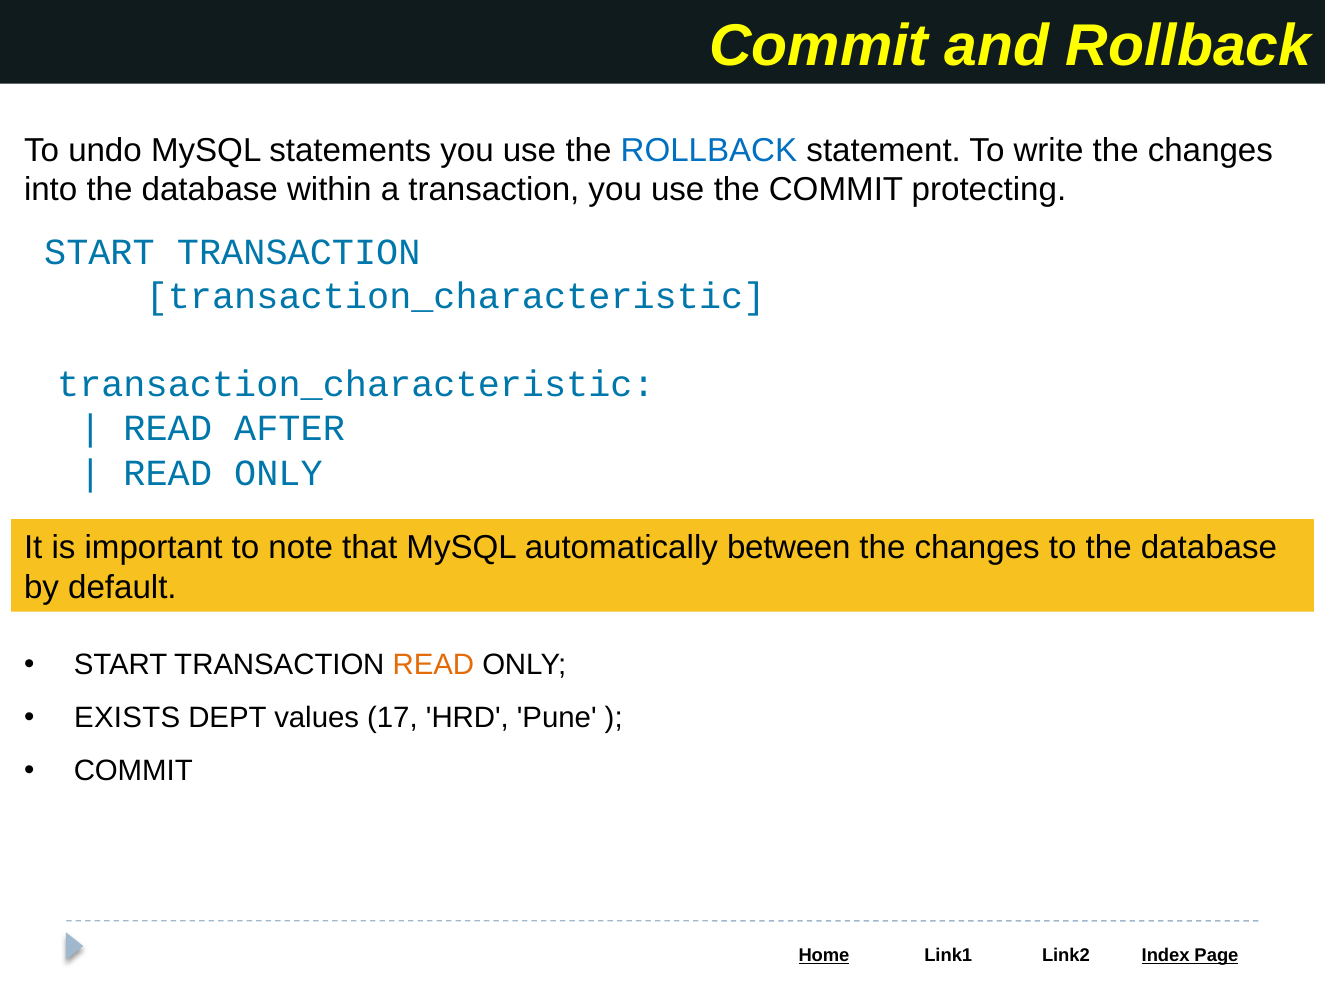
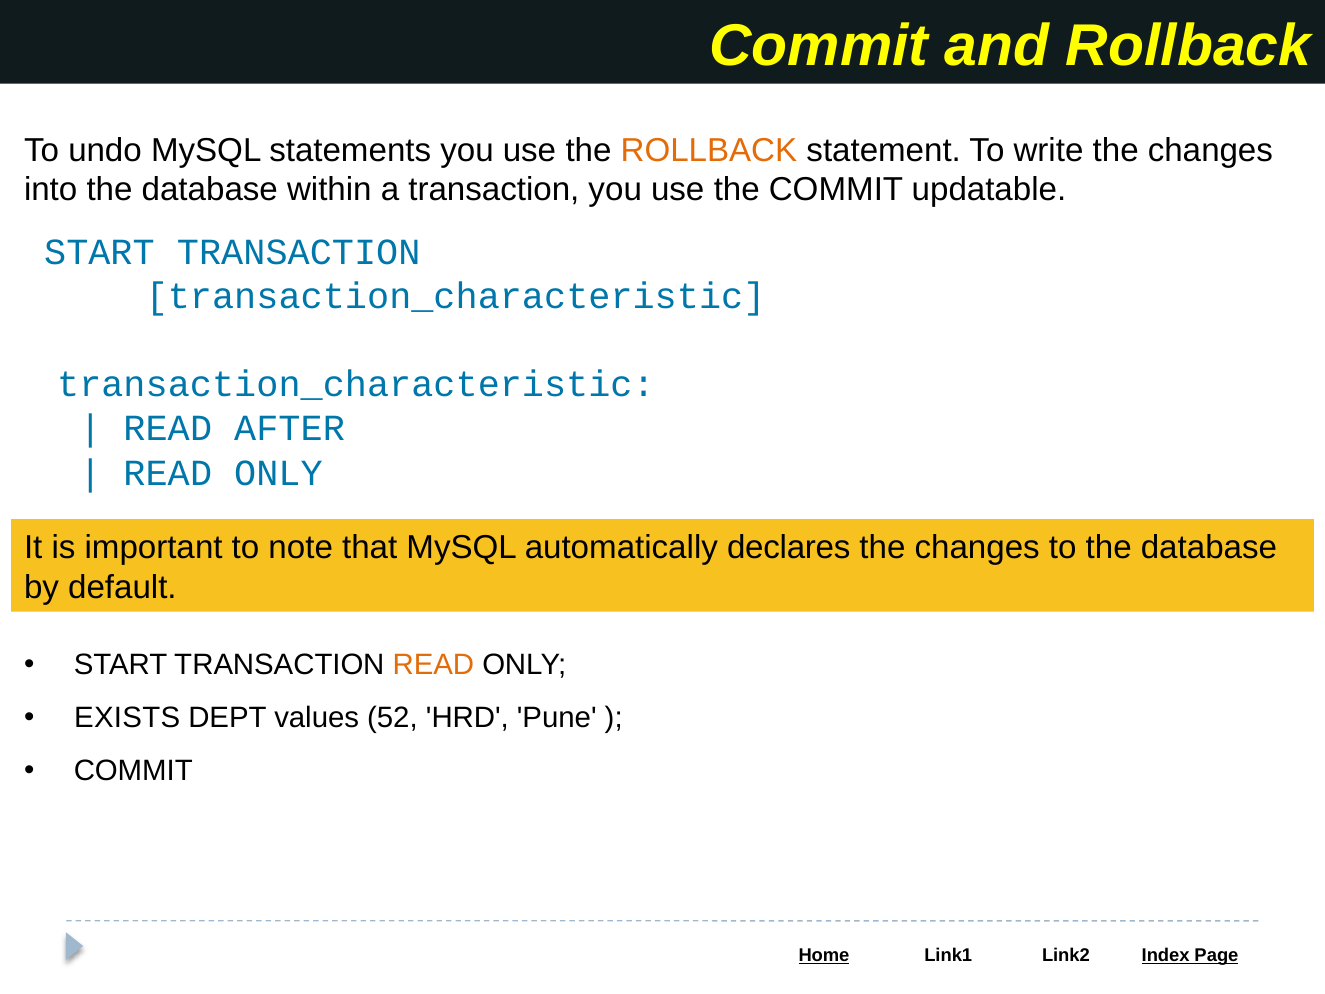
ROLLBACK at (709, 150) colour: blue -> orange
protecting: protecting -> updatable
between: between -> declares
17: 17 -> 52
